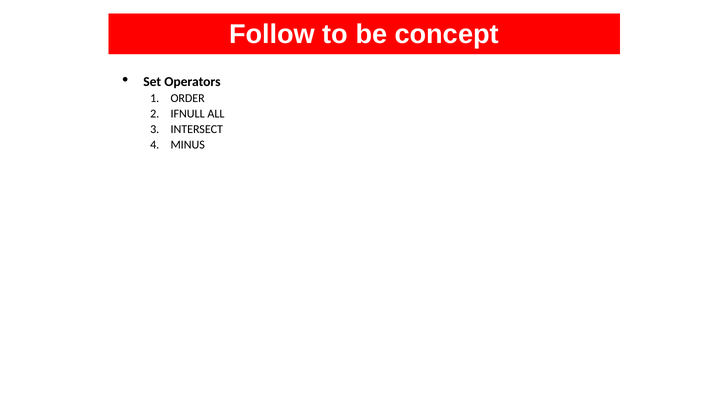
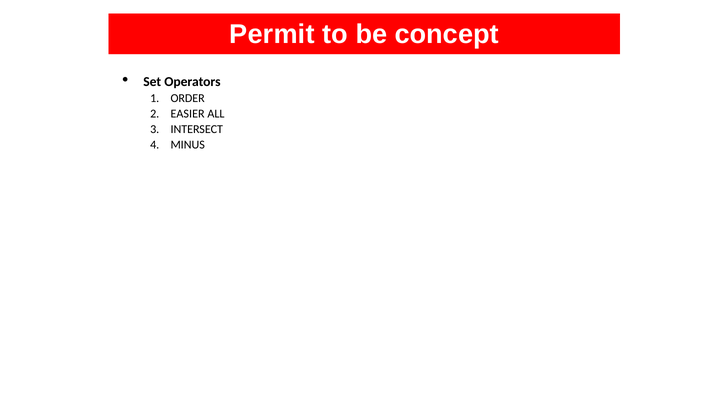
Follow: Follow -> Permit
IFNULL: IFNULL -> EASIER
